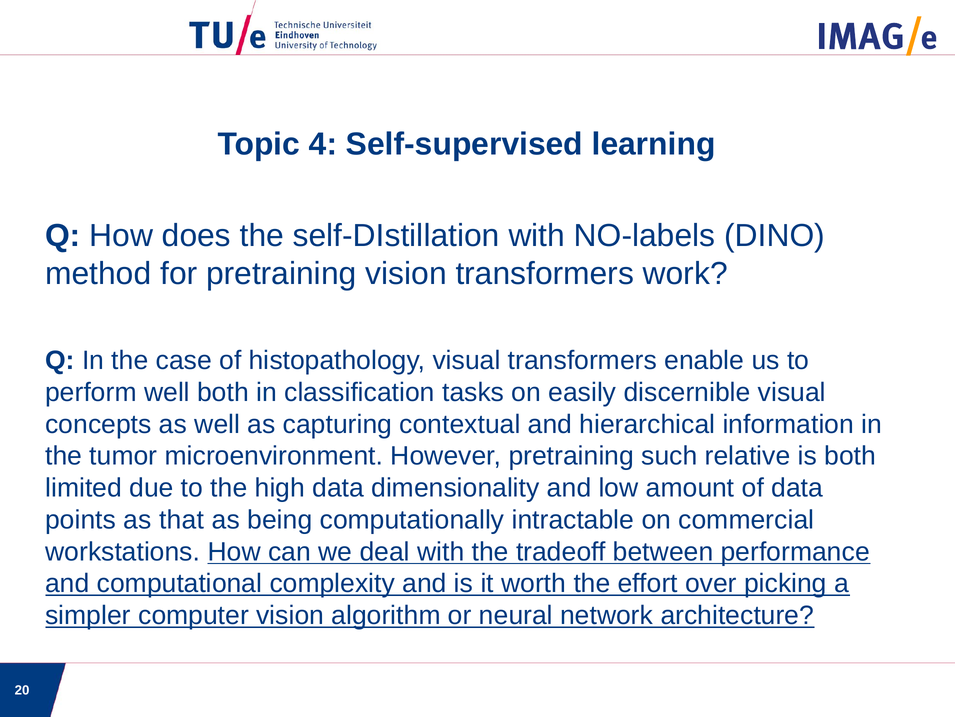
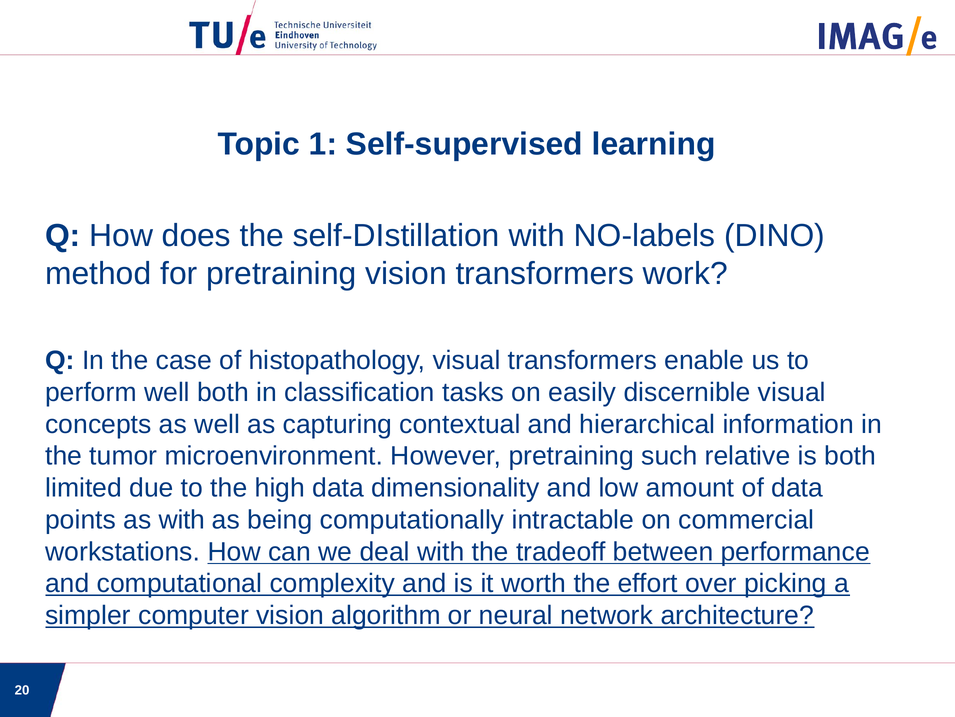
4: 4 -> 1
as that: that -> with
